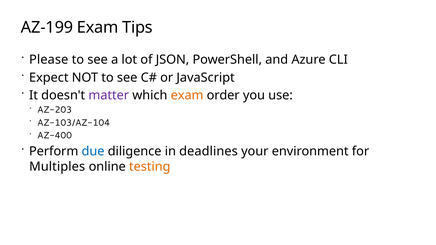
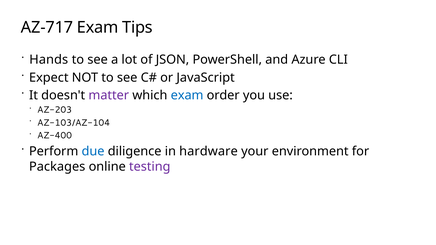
AZ-199: AZ-199 -> AZ-717
Please: Please -> Hands
exam at (187, 95) colour: orange -> blue
deadlines: deadlines -> hardware
Multiples: Multiples -> Packages
testing colour: orange -> purple
